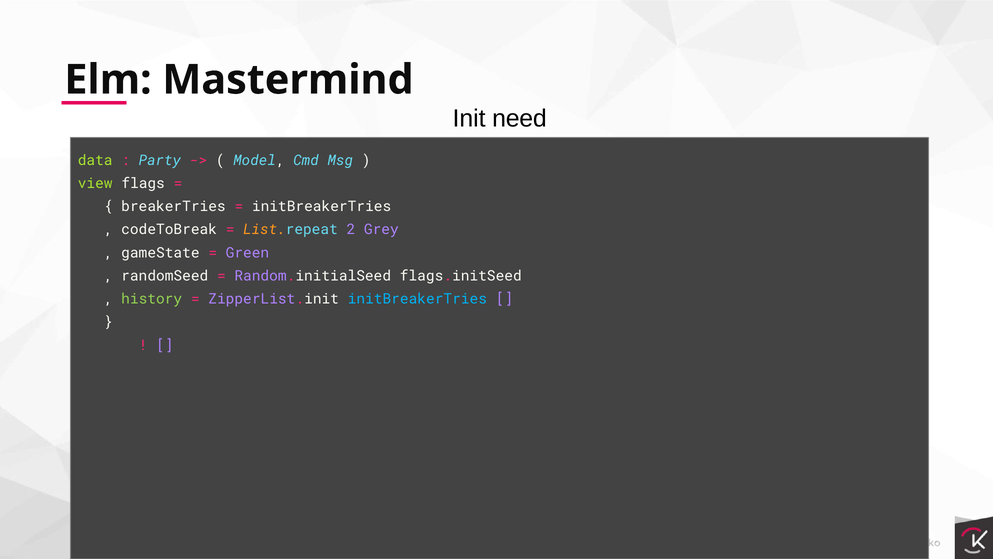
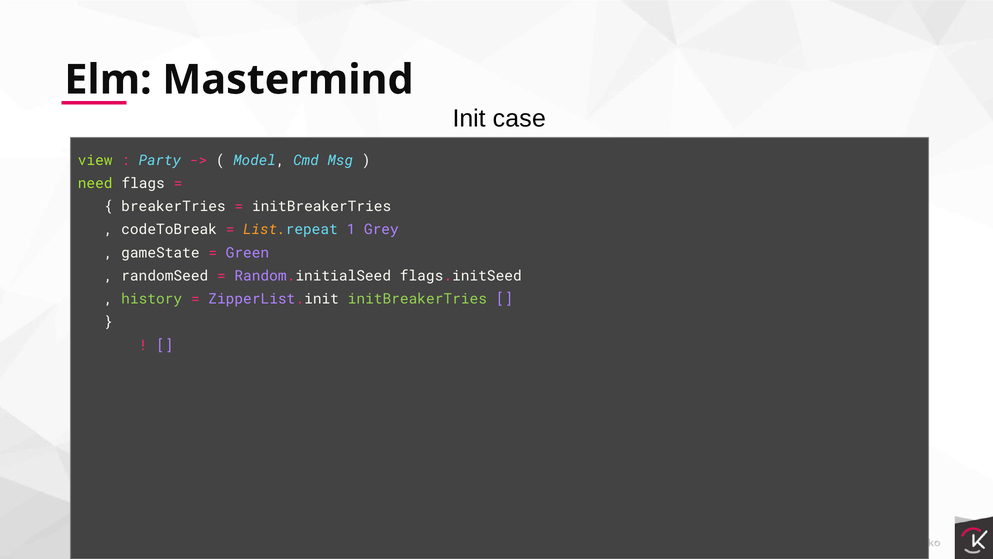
need: need -> case
data: data -> view
view: view -> need
2: 2 -> 1
initBreakerTries at (417, 299) colour: light blue -> light green
